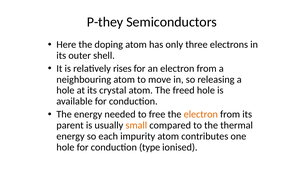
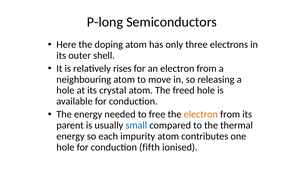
P-they: P-they -> P-long
small colour: orange -> blue
type: type -> fifth
